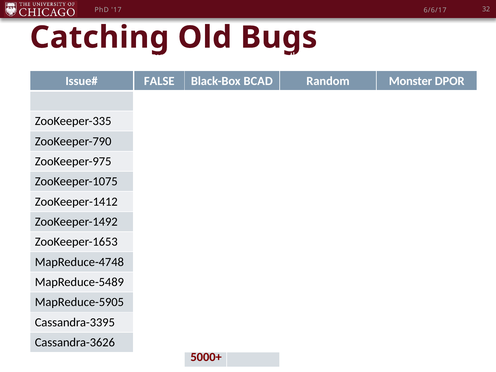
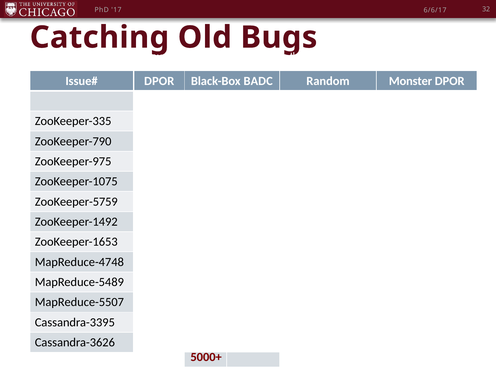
FALSE at (159, 81): FALSE -> DPOR
BCAD: BCAD -> BADC
ZooKeeper-1412: ZooKeeper-1412 -> ZooKeeper-5759
MapReduce-5905: MapReduce-5905 -> MapReduce-5507
